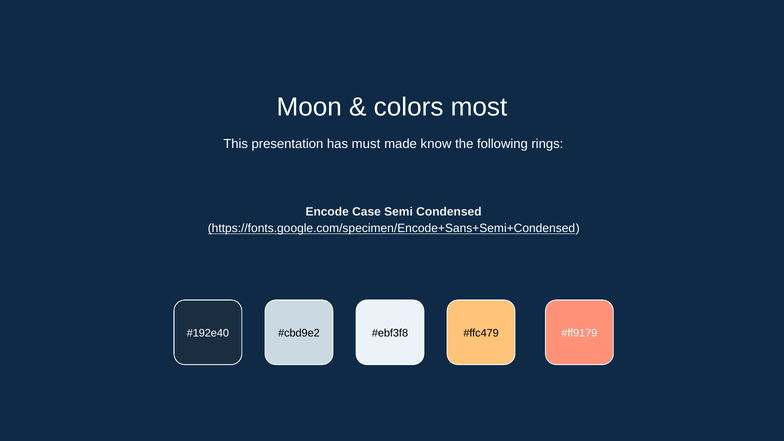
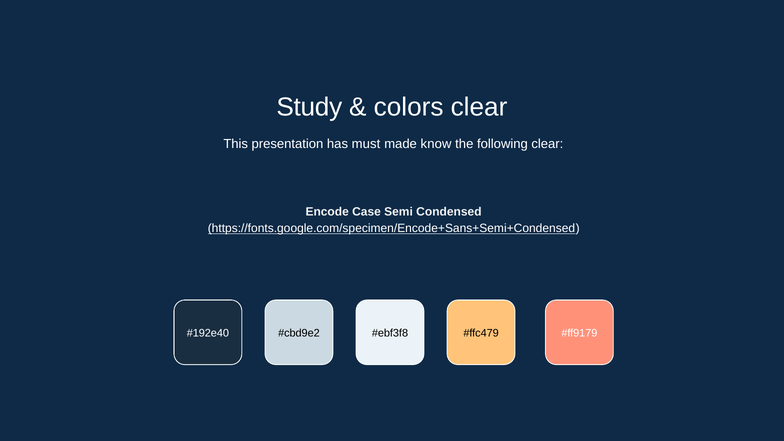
Moon: Moon -> Study
colors most: most -> clear
following rings: rings -> clear
